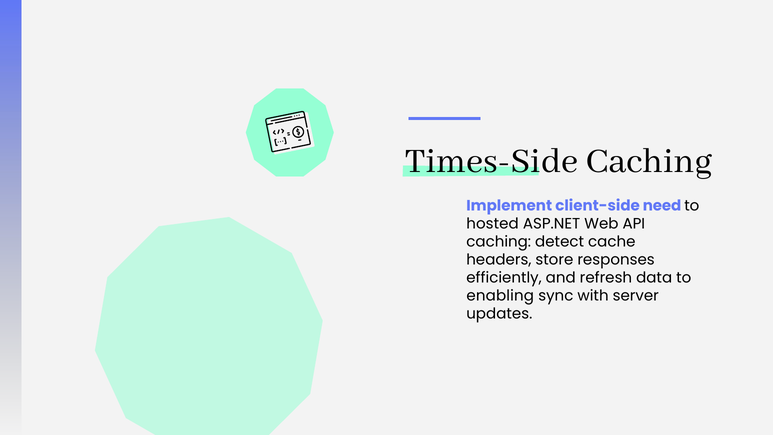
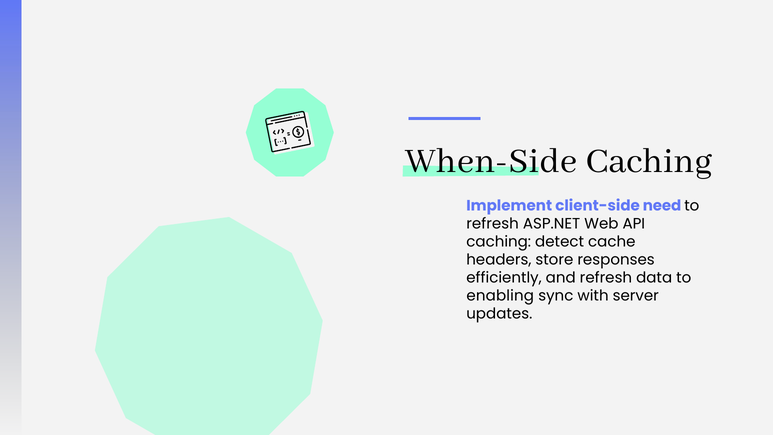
Times-Side: Times-Side -> When-Side
hosted at (493, 224): hosted -> refresh
